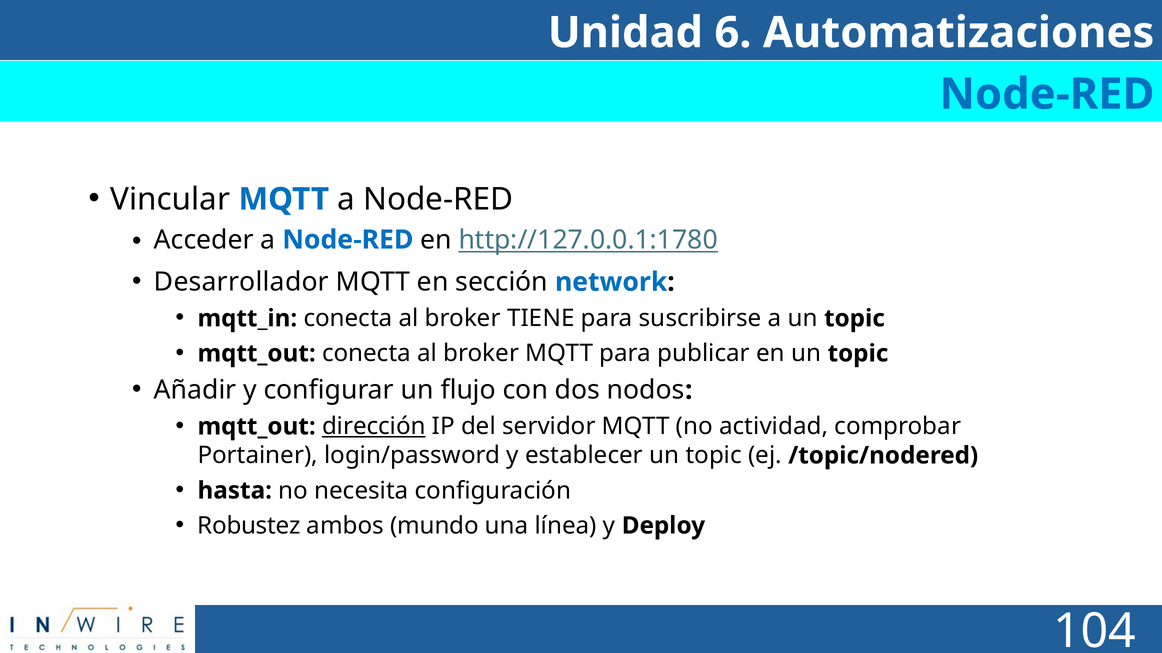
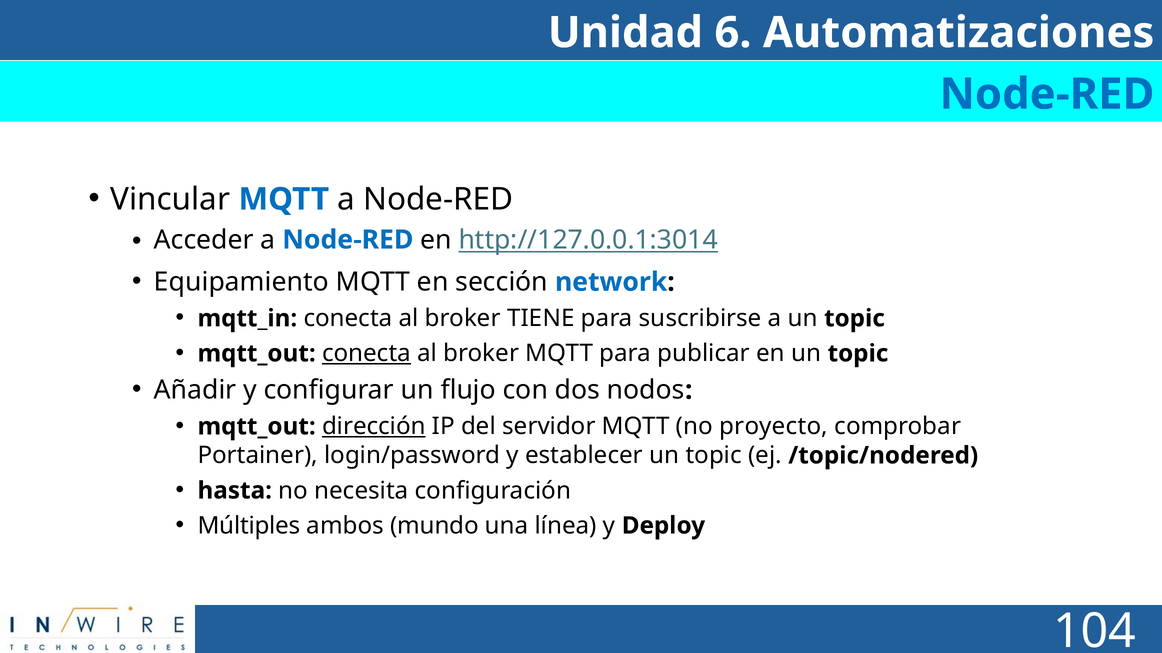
http://127.0.0.1:1780: http://127.0.0.1:1780 -> http://127.0.0.1:3014
Desarrollador: Desarrollador -> Equipamiento
conecta at (366, 354) underline: none -> present
actividad: actividad -> proyecto
Robustez: Robustez -> Múltiples
